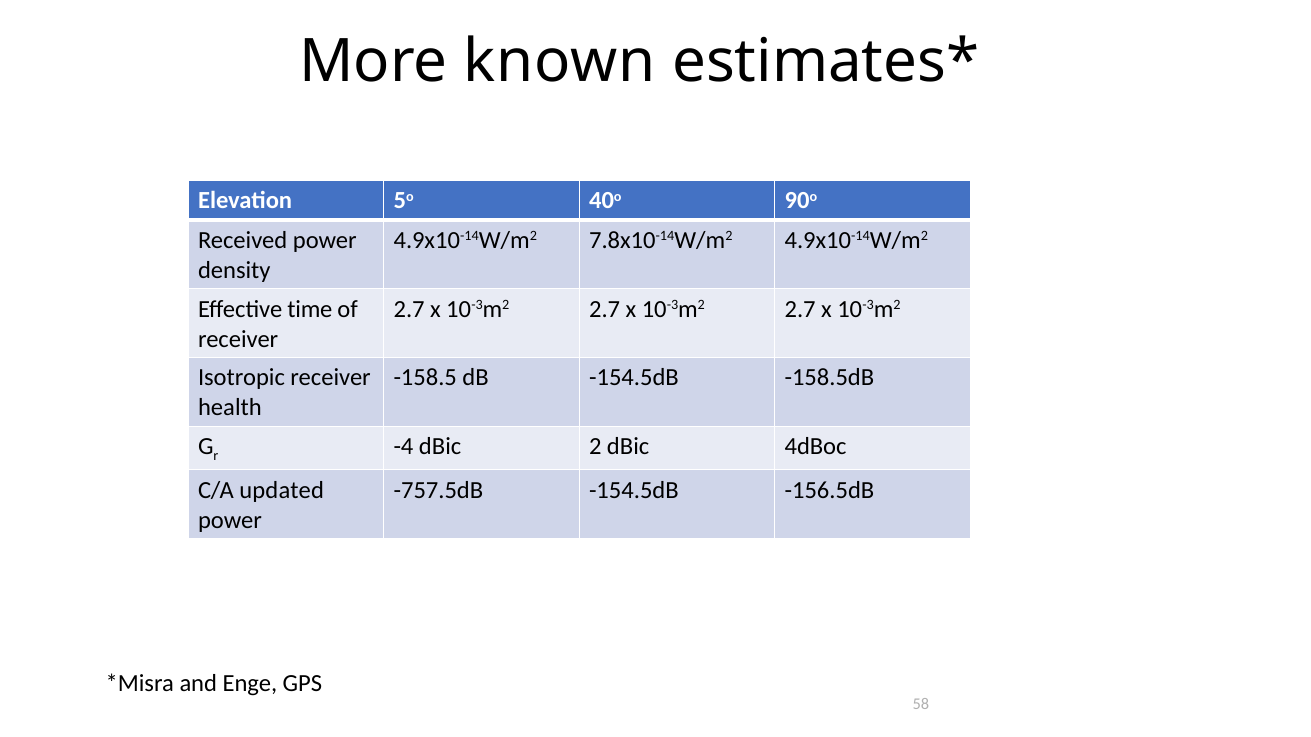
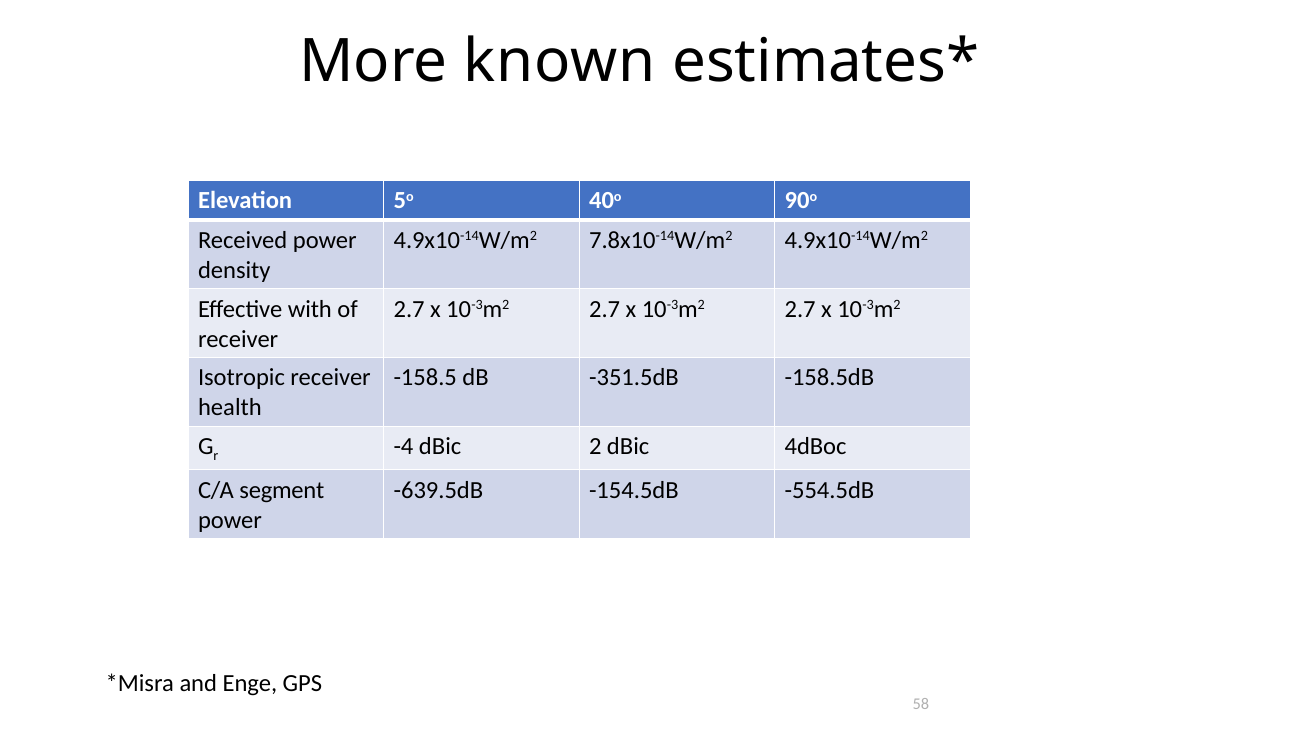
time: time -> with
dB -154.5dB: -154.5dB -> -351.5dB
updated: updated -> segment
-757.5dB: -757.5dB -> -639.5dB
-156.5dB: -156.5dB -> -554.5dB
